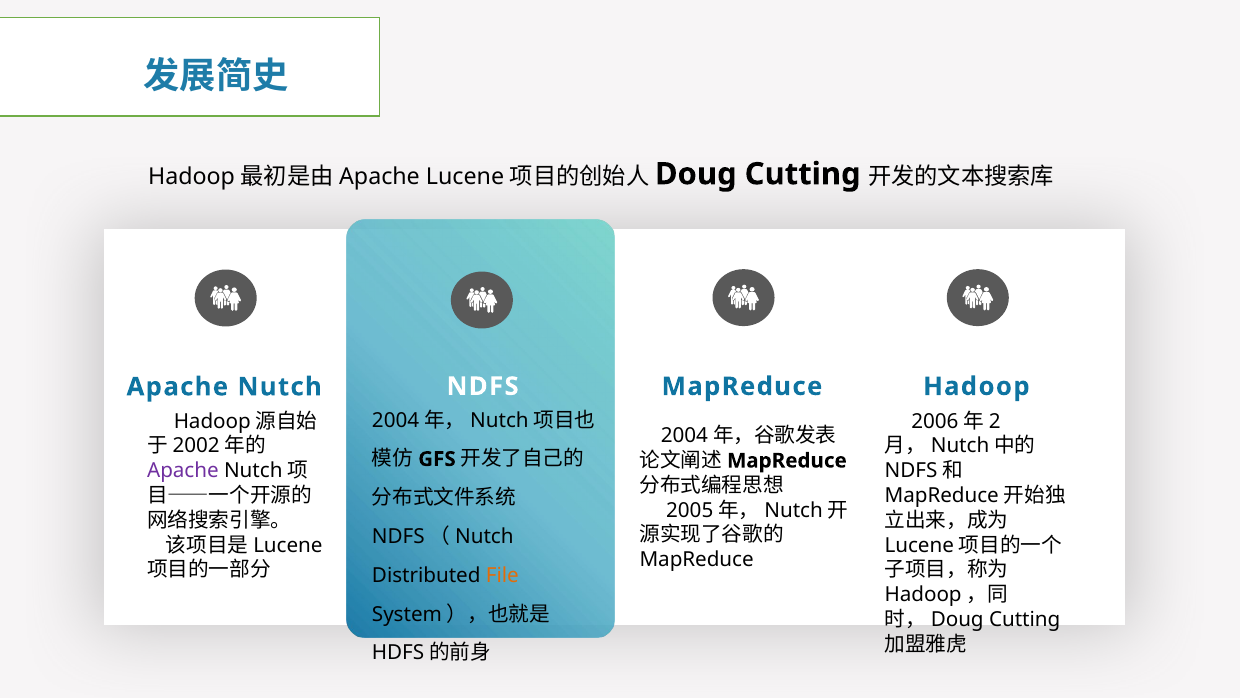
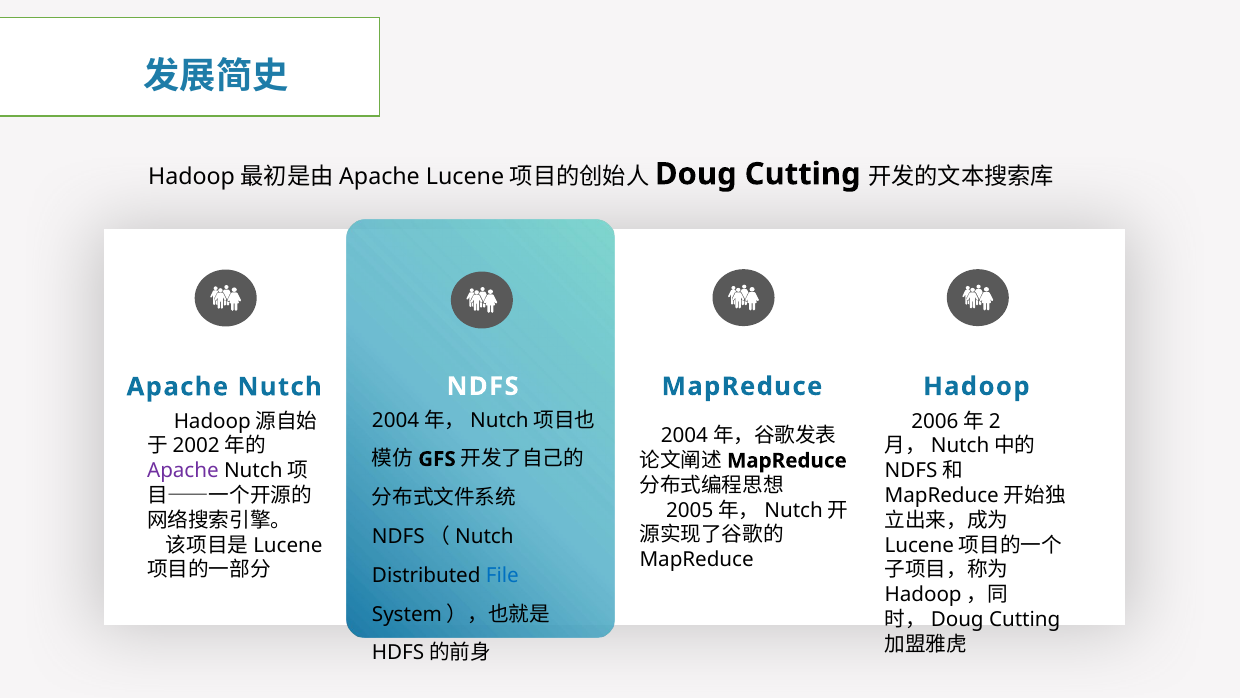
File colour: orange -> blue
